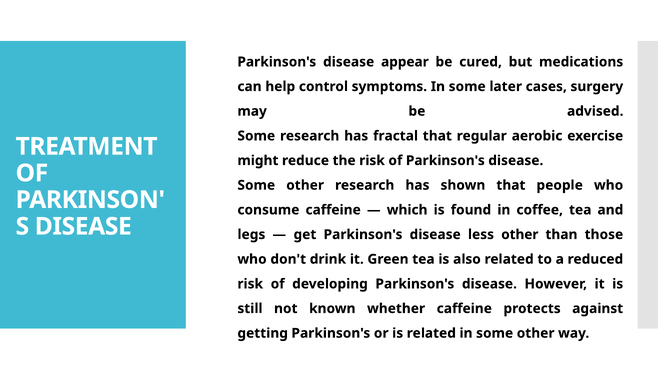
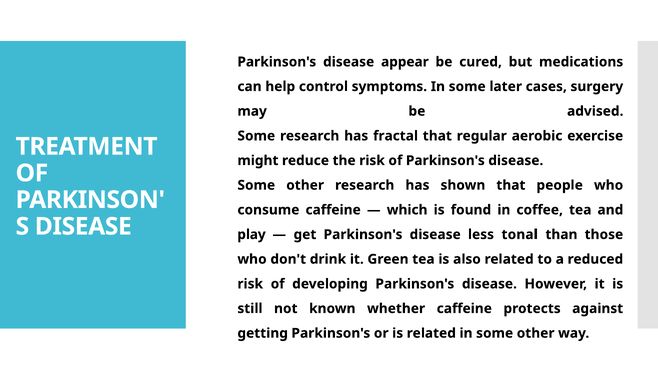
legs: legs -> play
less other: other -> tonal
